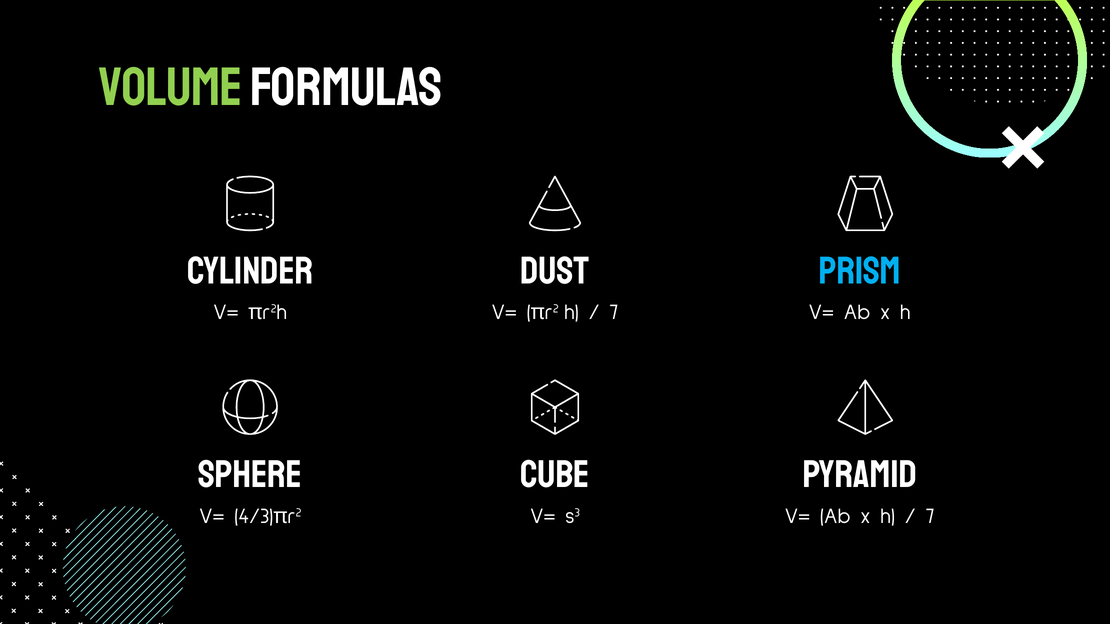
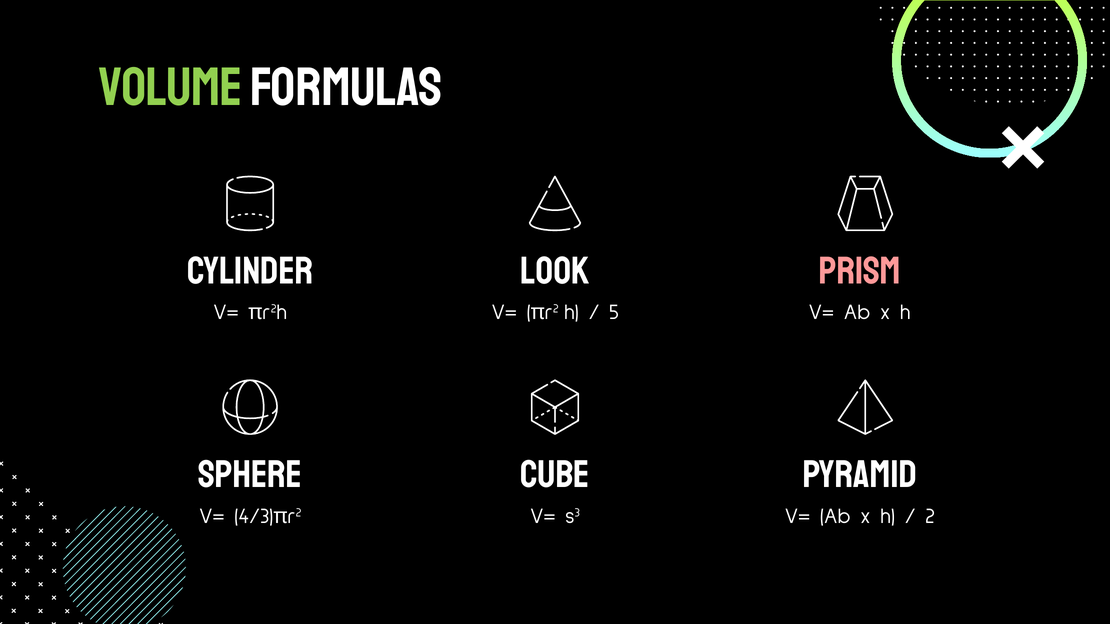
dust: dust -> look
PRISM colour: light blue -> pink
7 at (614, 312): 7 -> 5
7 at (930, 516): 7 -> 2
